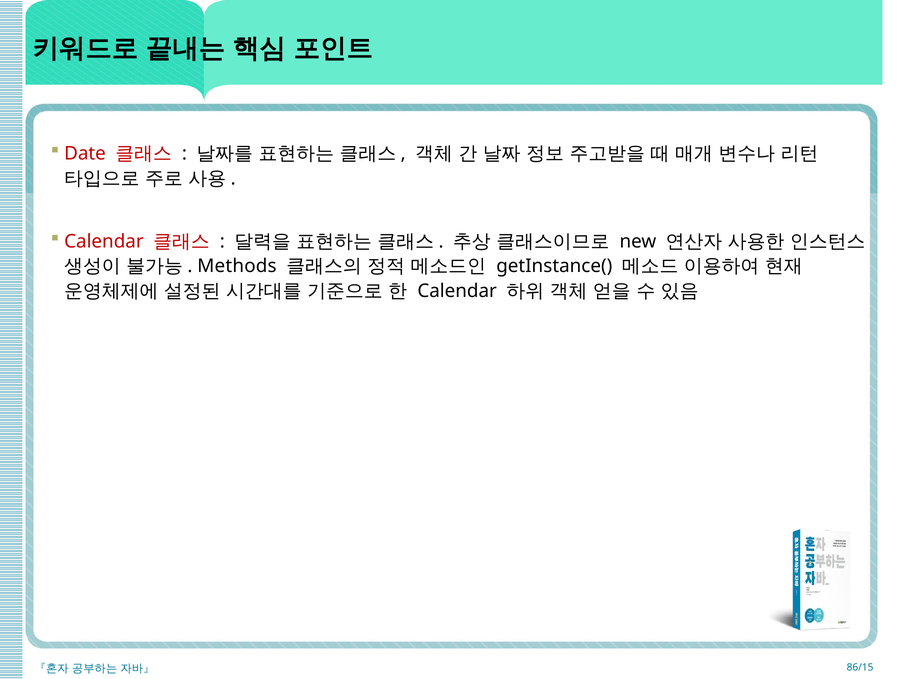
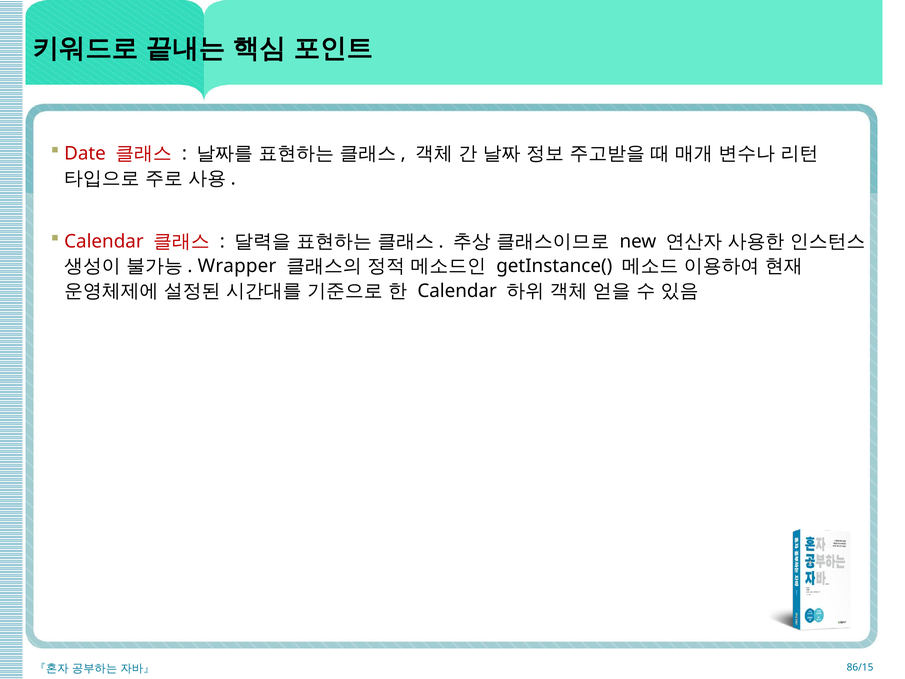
Methods: Methods -> Wrapper
